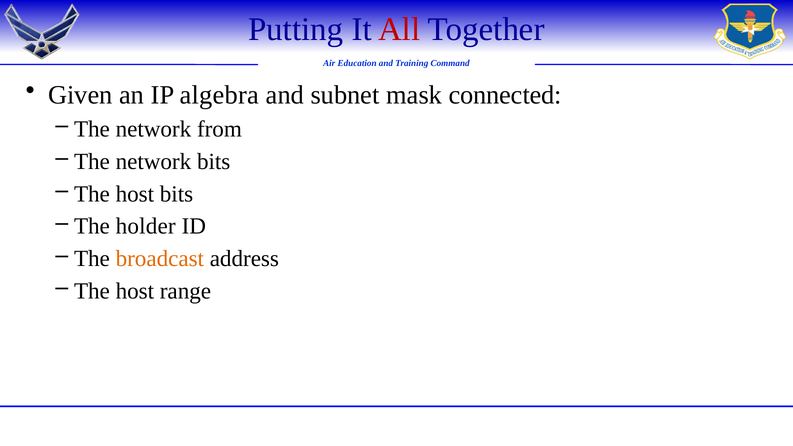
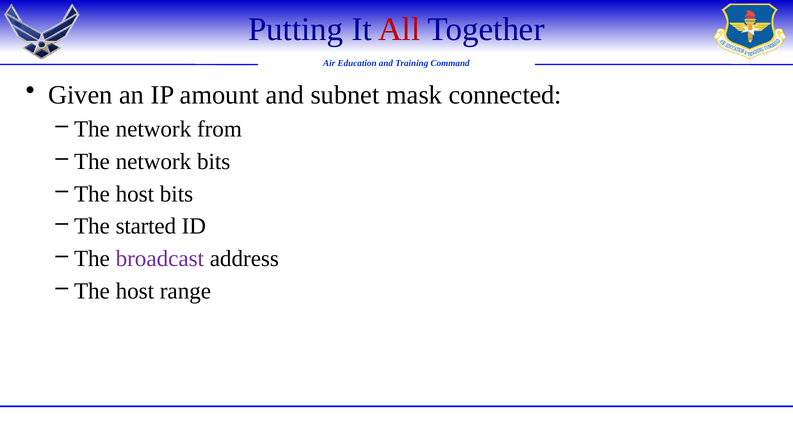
algebra: algebra -> amount
holder: holder -> started
broadcast colour: orange -> purple
